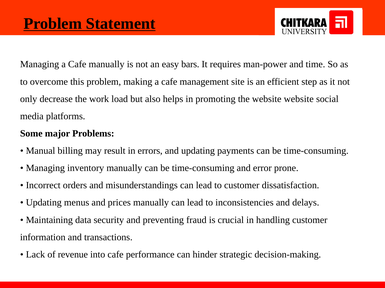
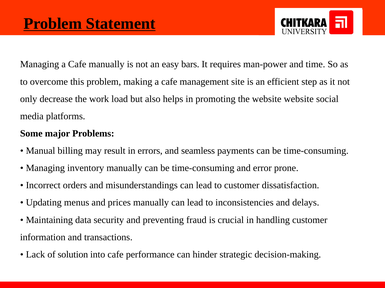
and updating: updating -> seamless
revenue: revenue -> solution
